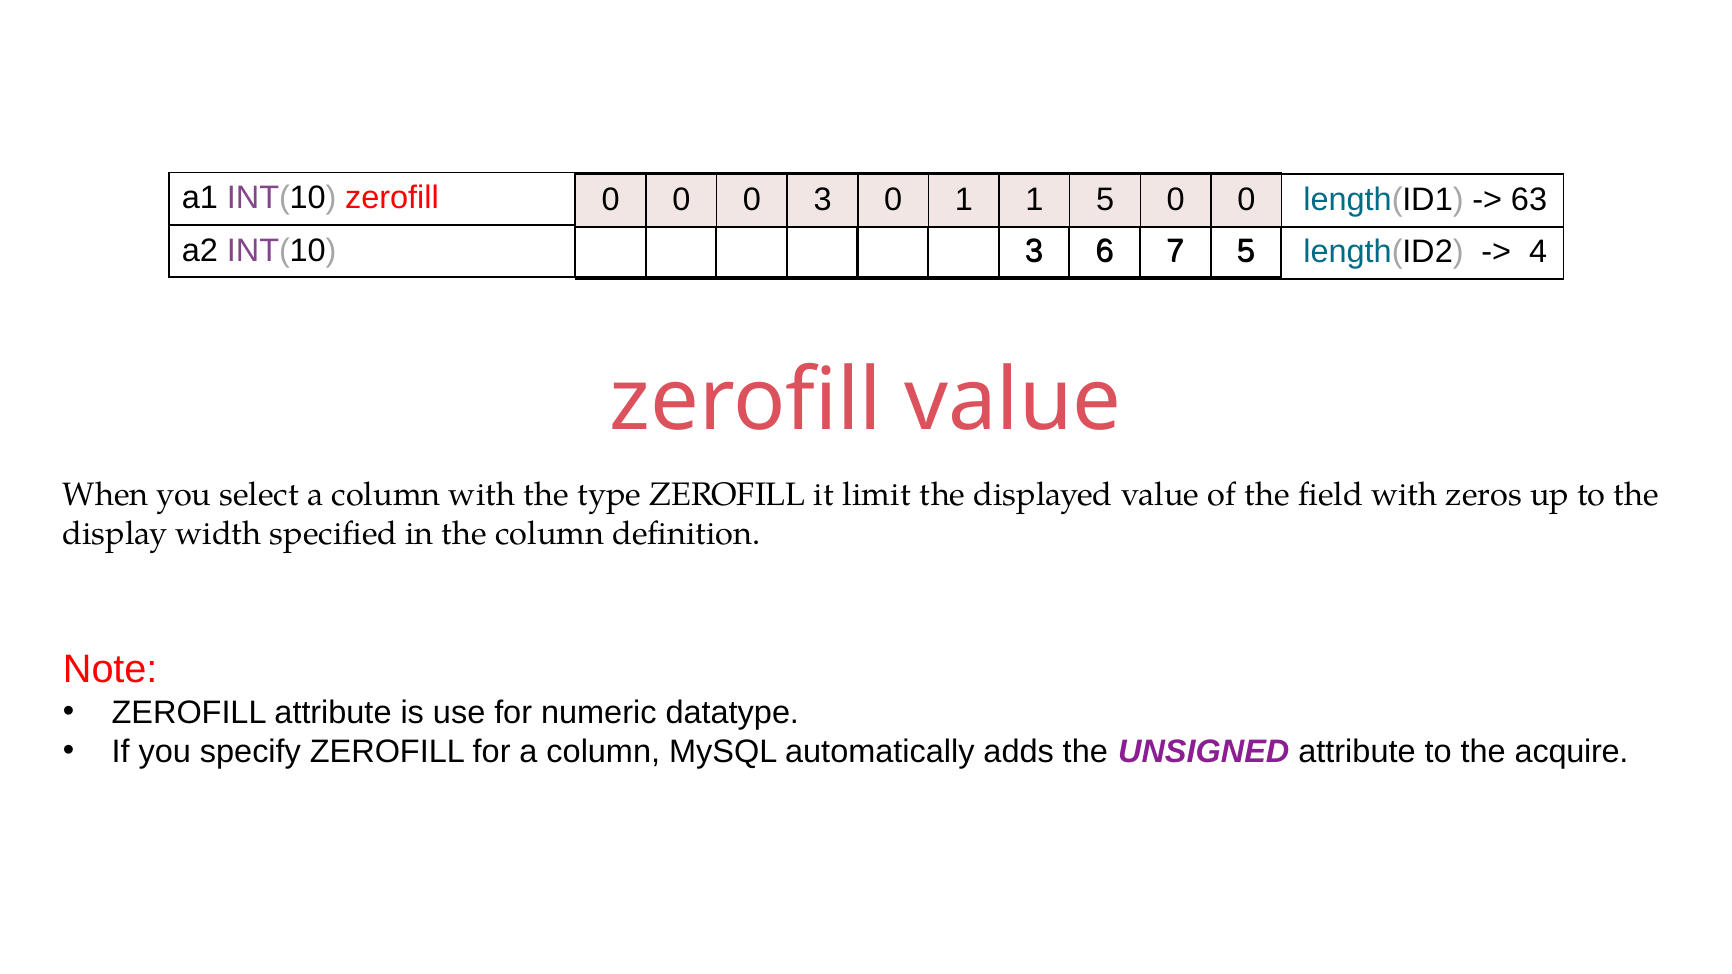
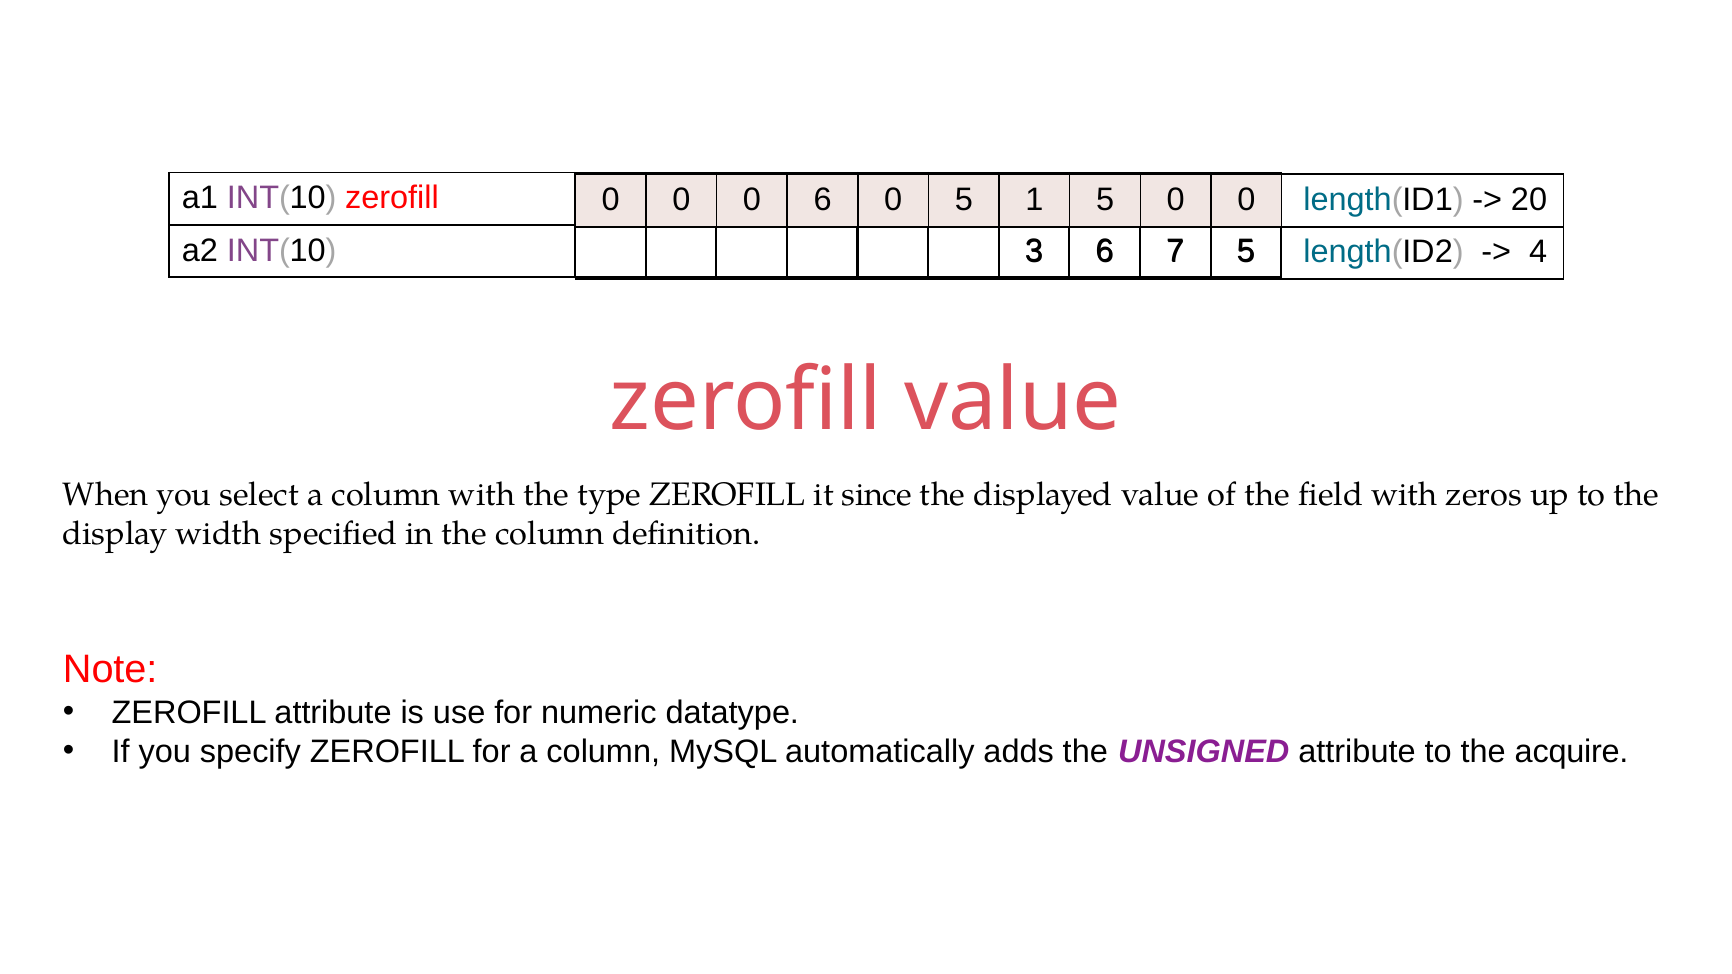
0 3: 3 -> 6
0 1: 1 -> 5
63: 63 -> 20
limit: limit -> since
